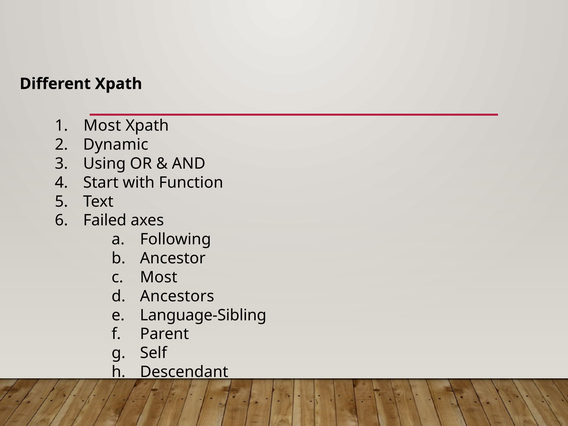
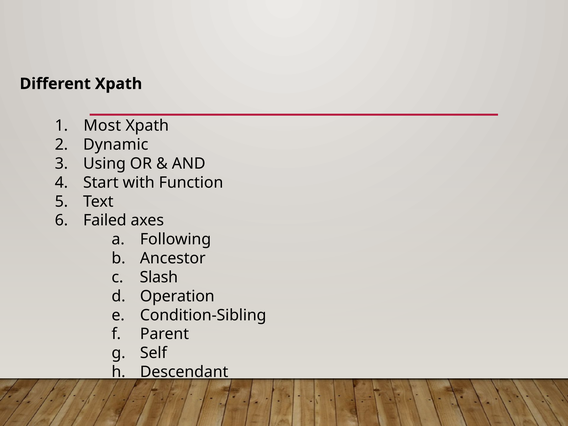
Most at (159, 277): Most -> Slash
Ancestors: Ancestors -> Operation
Language-Sibling: Language-Sibling -> Condition-Sibling
